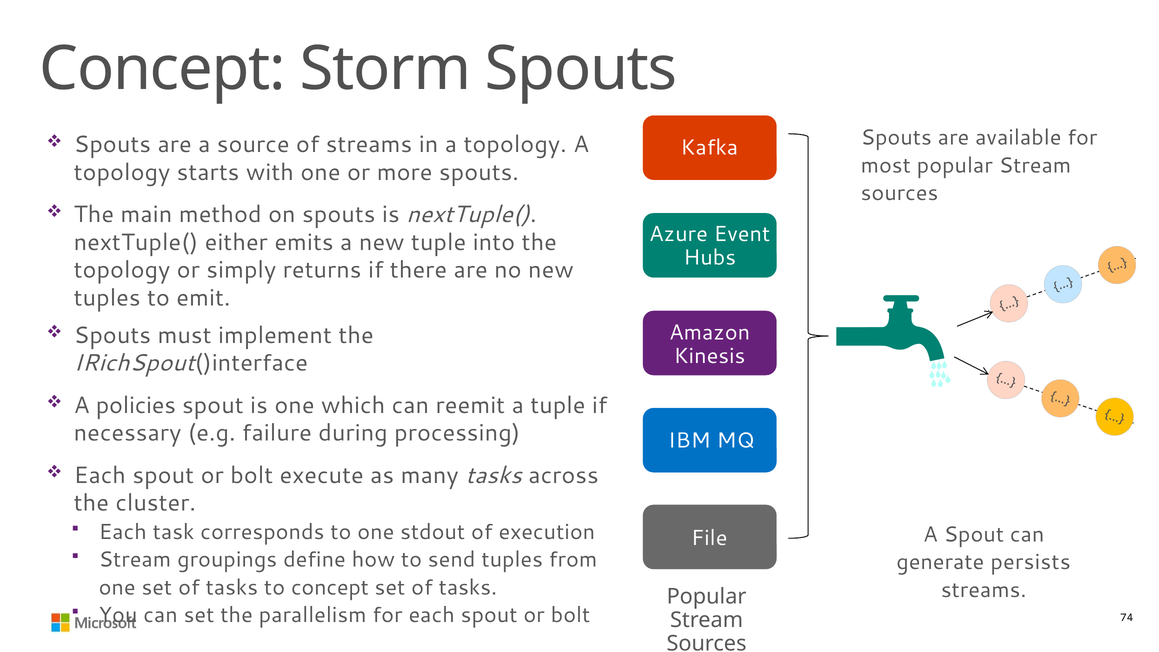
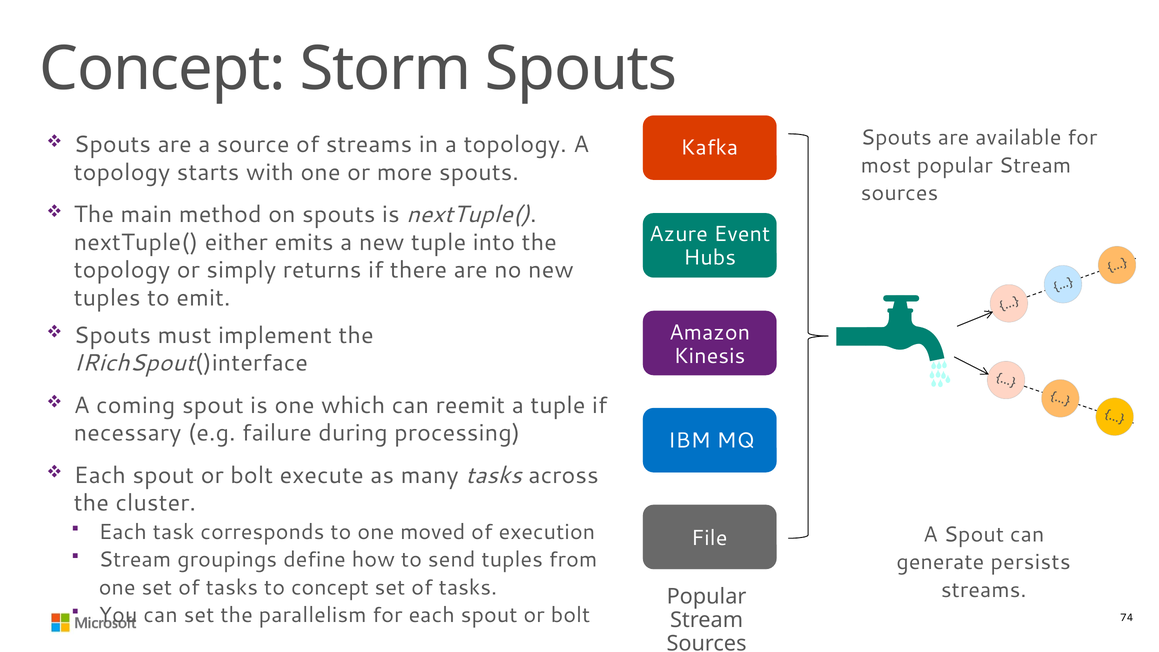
policies: policies -> coming
stdout: stdout -> moved
